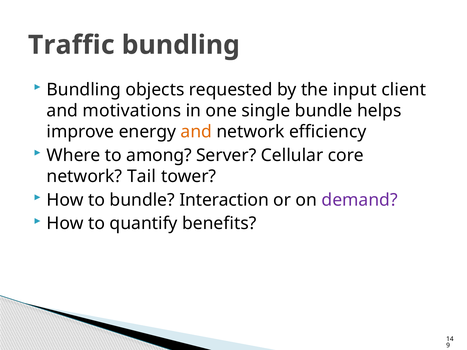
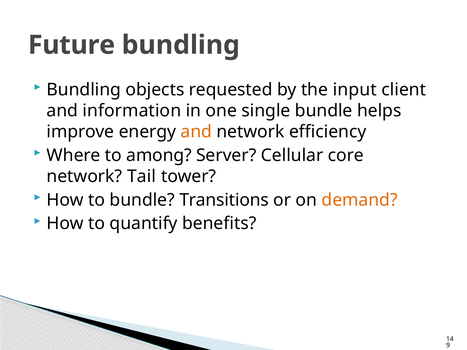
Traffic: Traffic -> Future
motivations: motivations -> information
Interaction: Interaction -> Transitions
demand colour: purple -> orange
